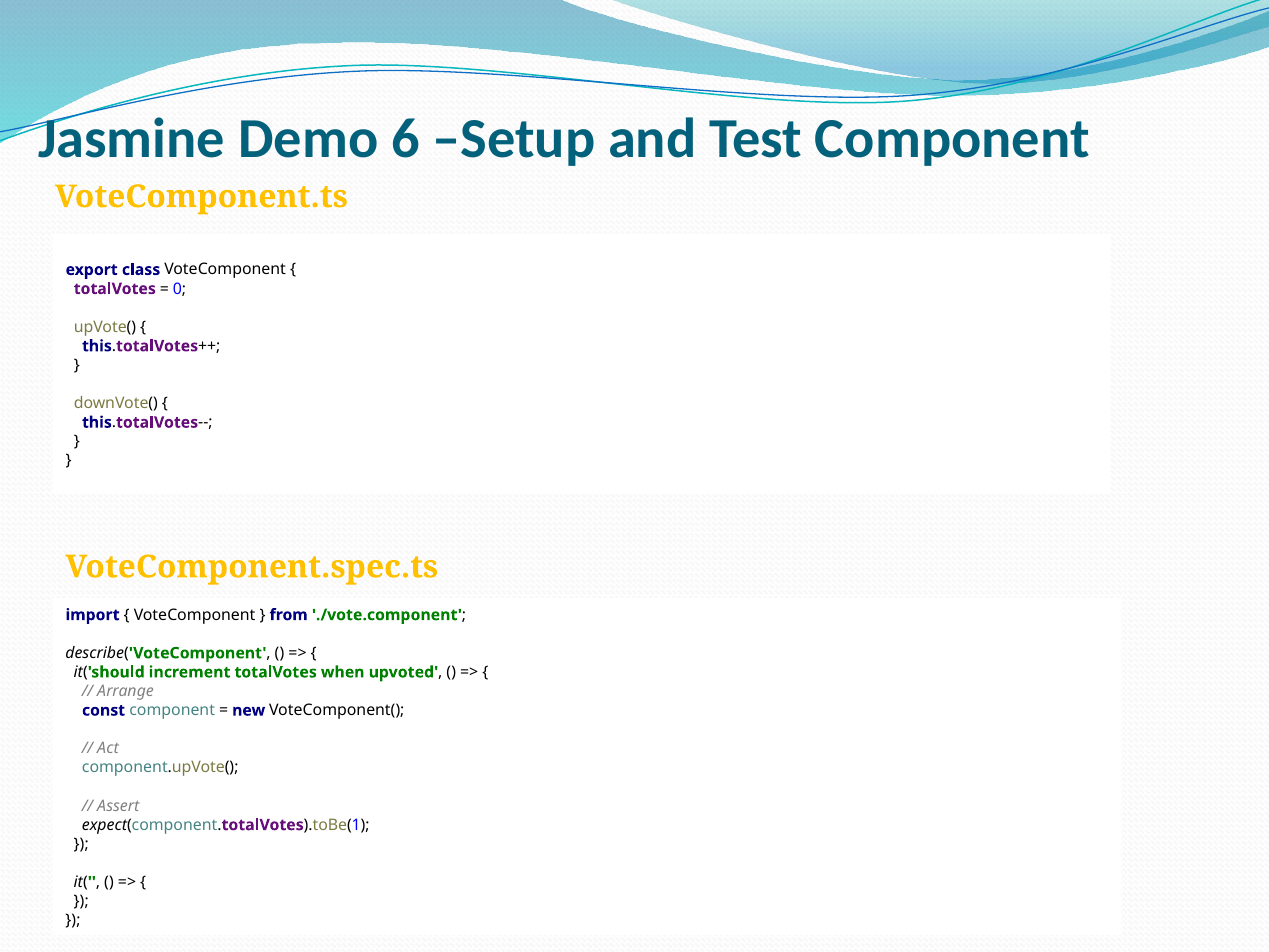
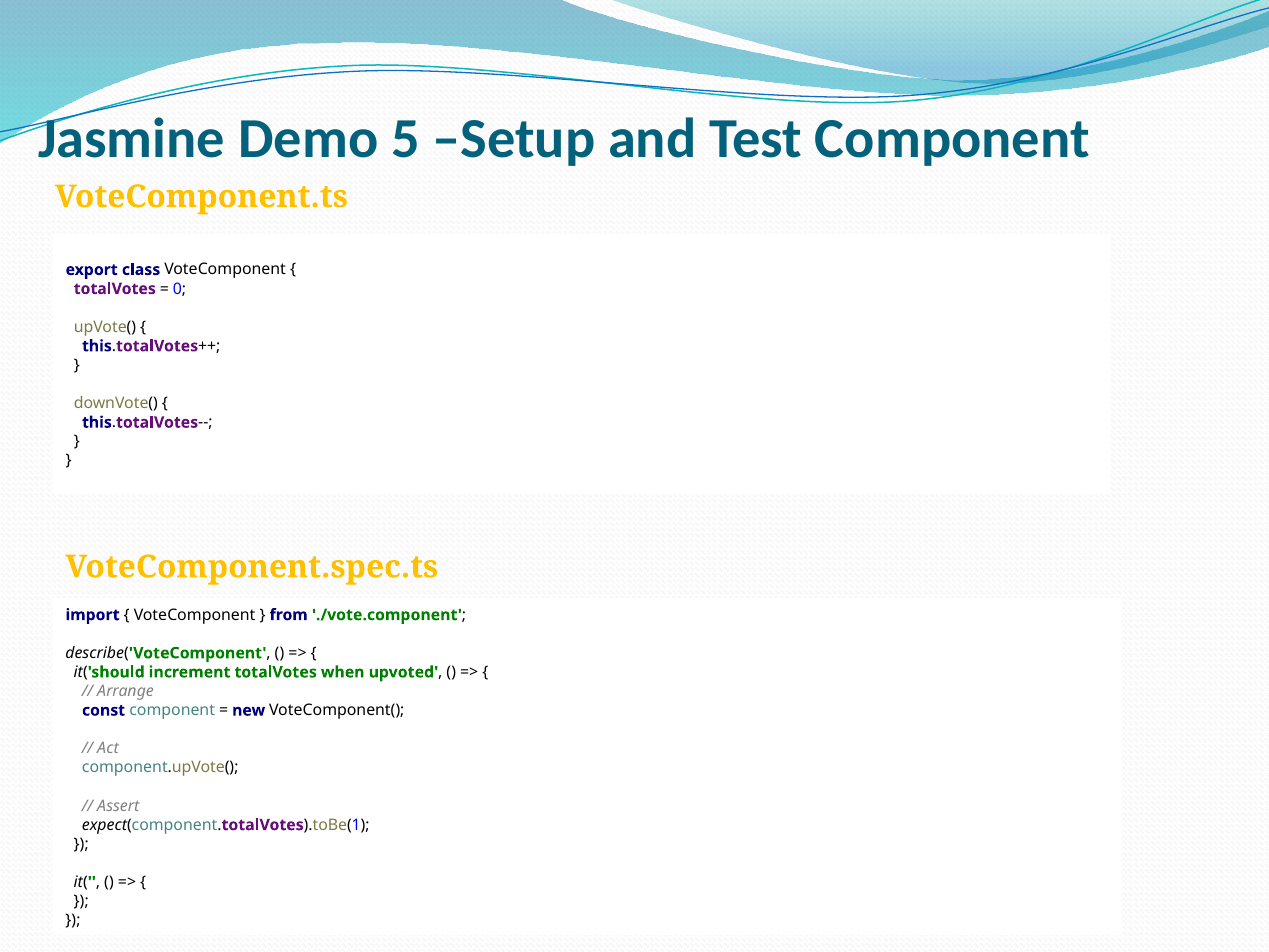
6: 6 -> 5
